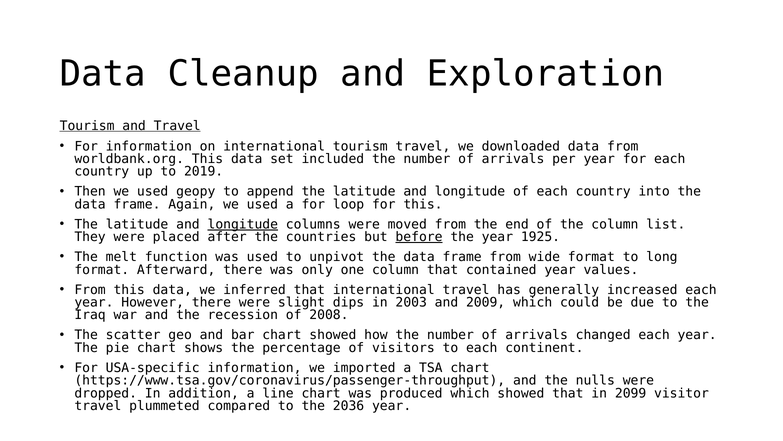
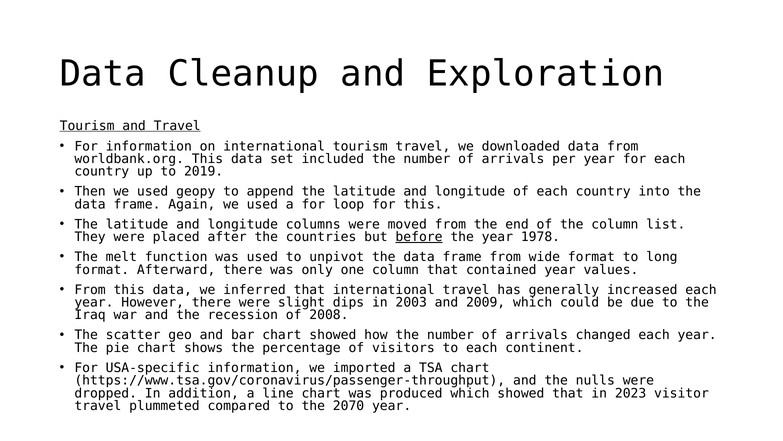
longitude at (243, 224) underline: present -> none
1925: 1925 -> 1978
2099: 2099 -> 2023
2036: 2036 -> 2070
